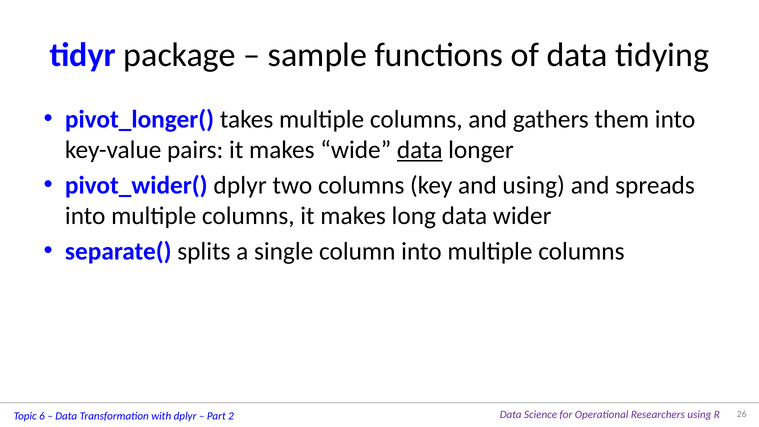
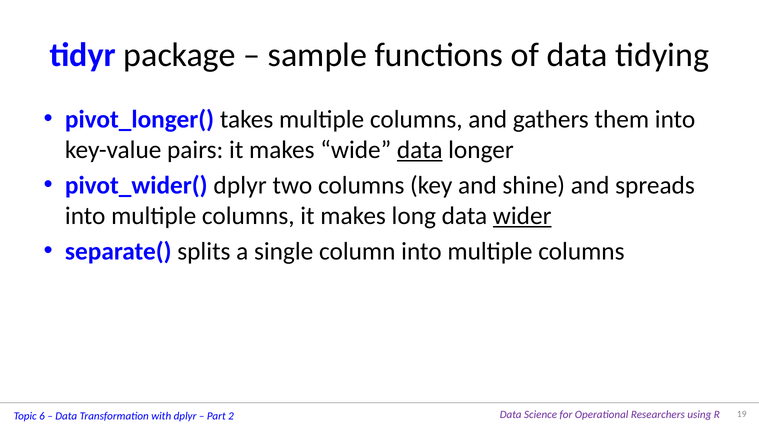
and using: using -> shine
wider underline: none -> present
26: 26 -> 19
